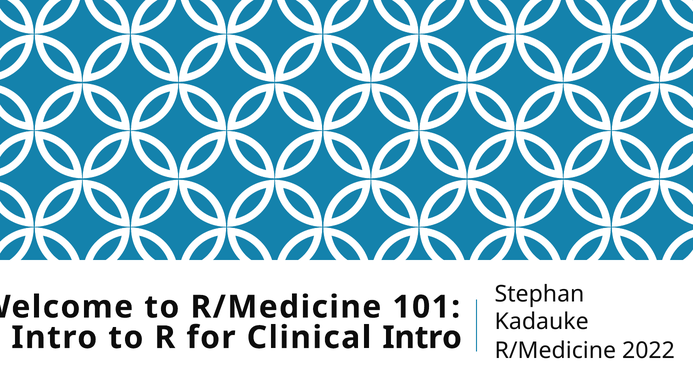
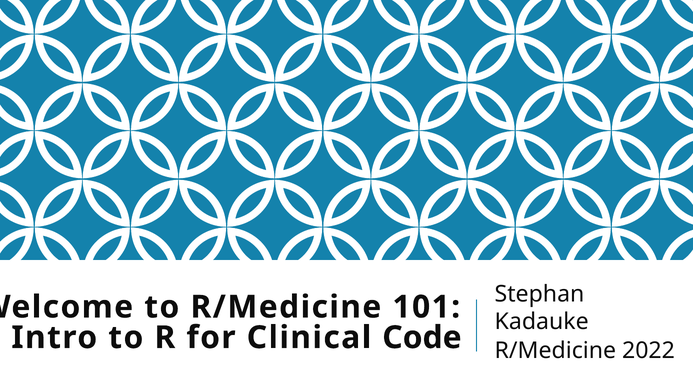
Clinical Intro: Intro -> Code
